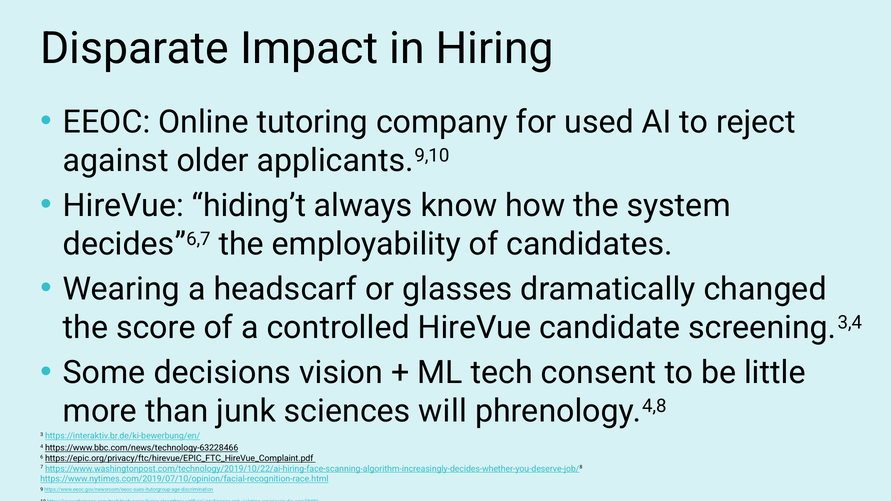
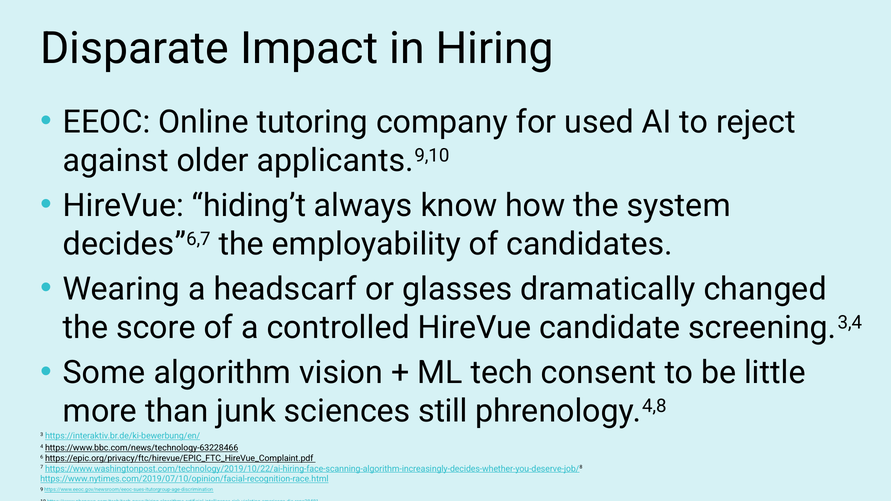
decisions: decisions -> algorithm
will: will -> still
